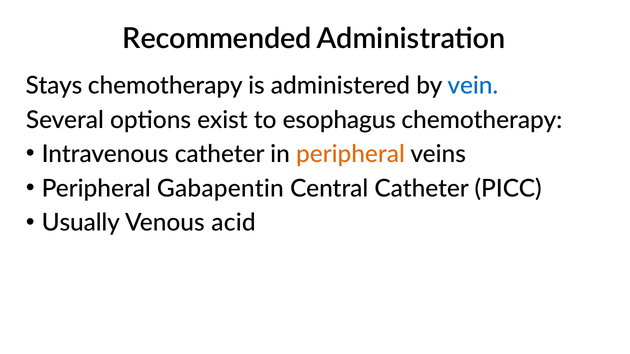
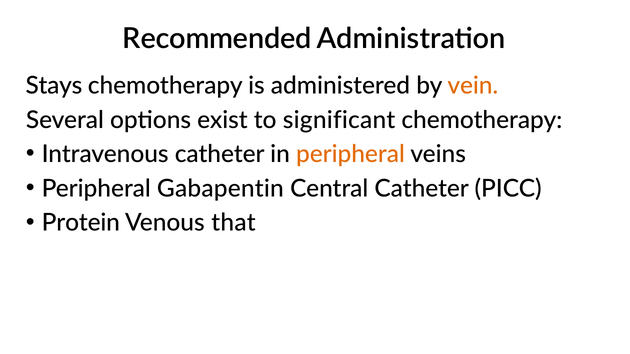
vein colour: blue -> orange
esophagus: esophagus -> significant
Usually: Usually -> Protein
acid: acid -> that
